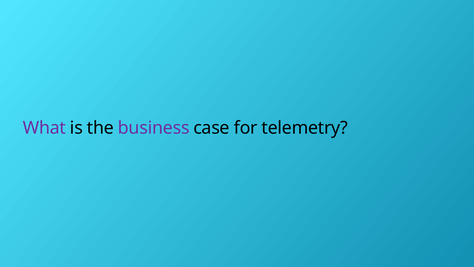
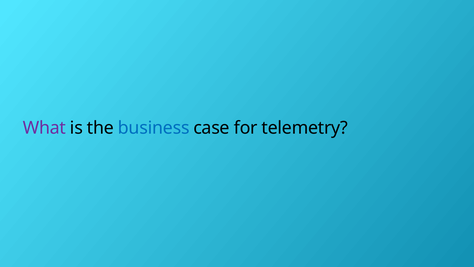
business colour: purple -> blue
